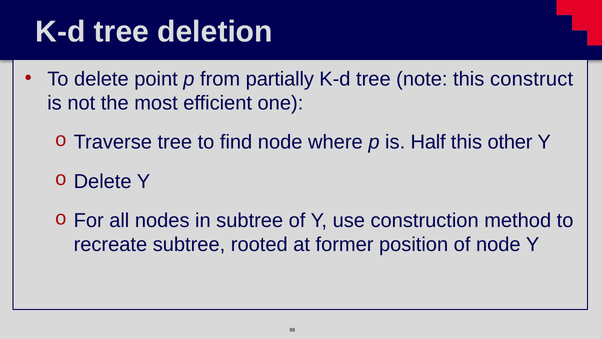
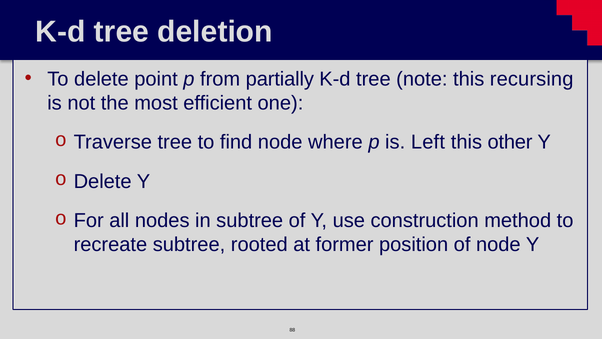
construct: construct -> recursing
Half: Half -> Left
